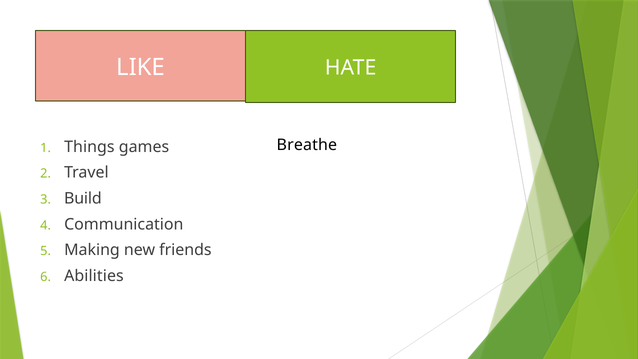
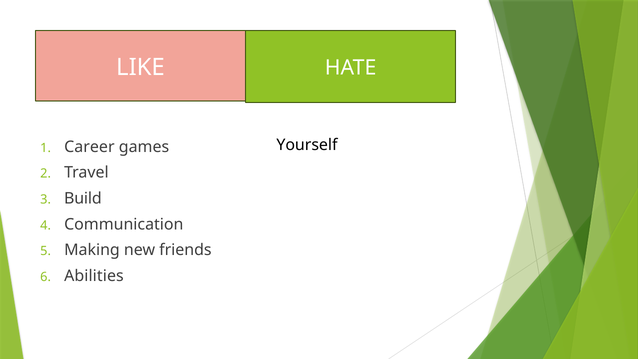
Breathe: Breathe -> Yourself
Things: Things -> Career
